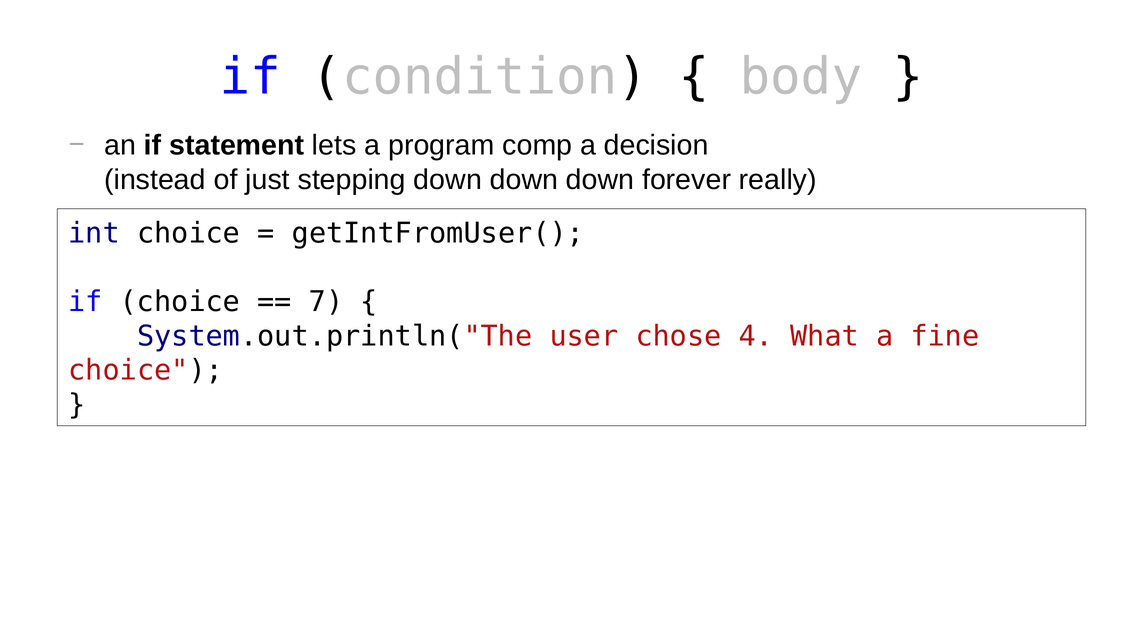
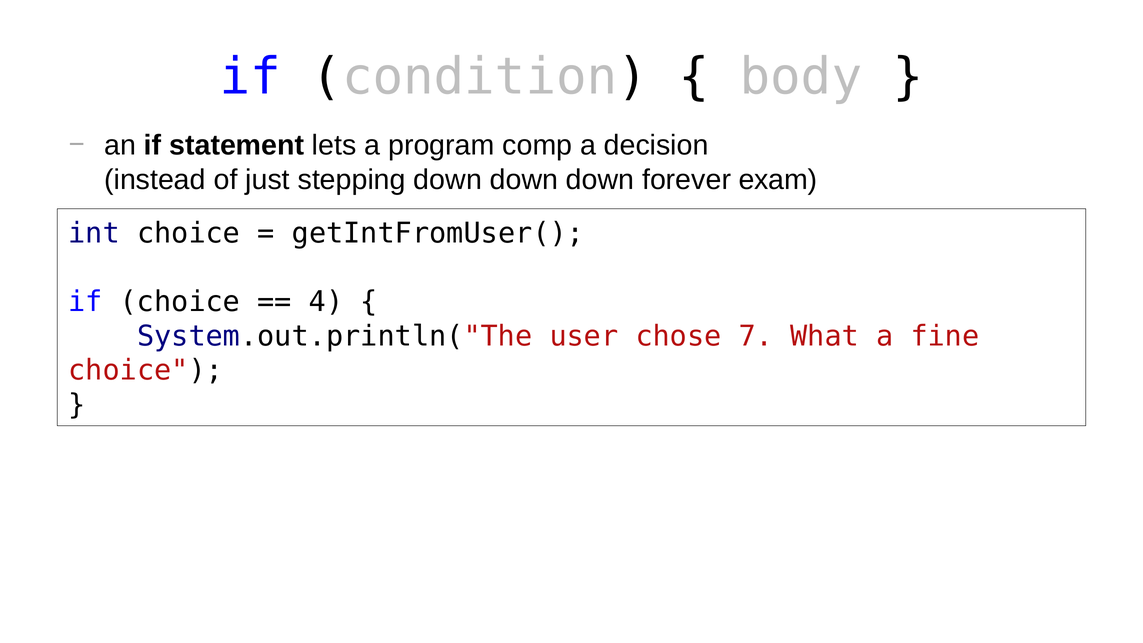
really: really -> exam
7: 7 -> 4
4: 4 -> 7
